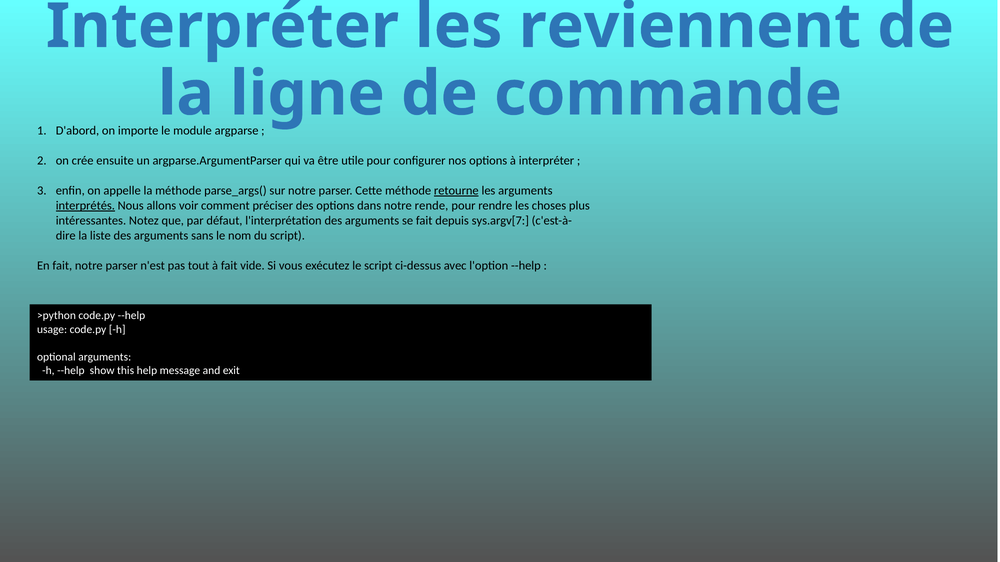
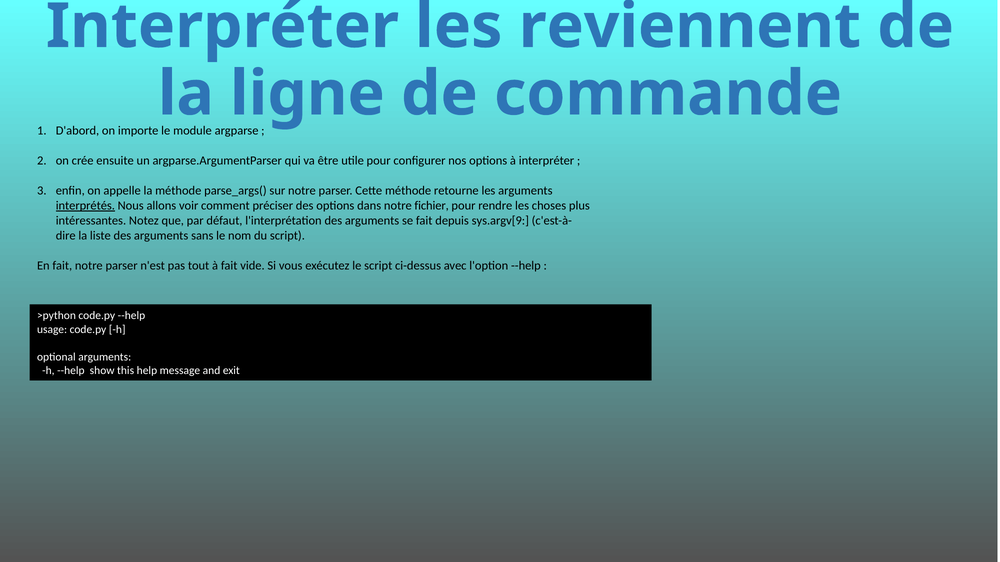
retourne underline: present -> none
rende: rende -> fichier
sys.argv[7: sys.argv[7 -> sys.argv[9
